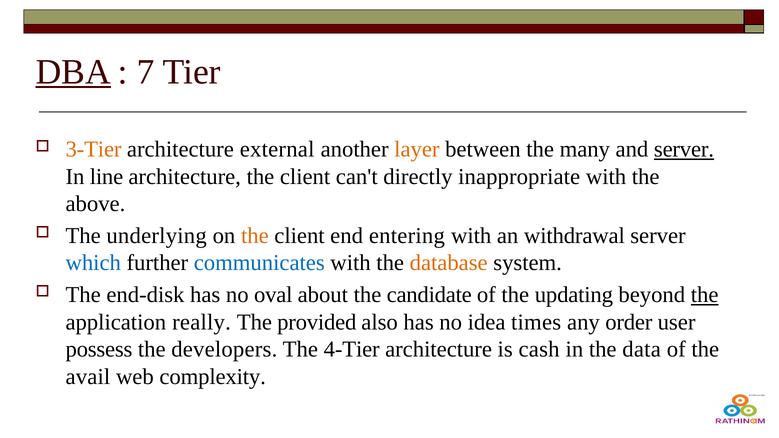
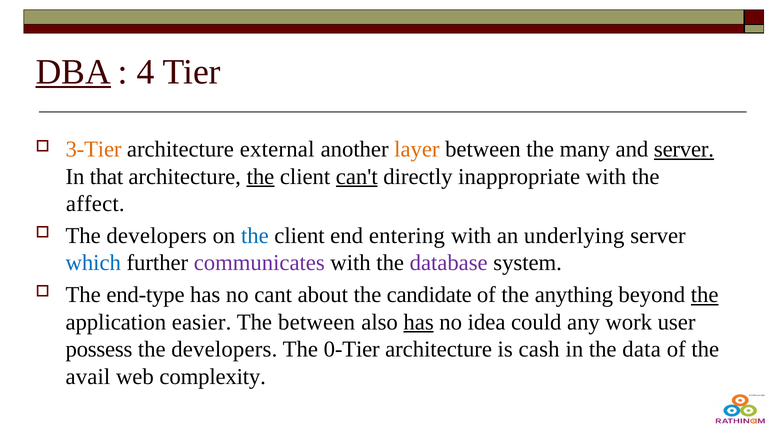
7: 7 -> 4
line: line -> that
the at (260, 177) underline: none -> present
can't underline: none -> present
above: above -> affect
underlying at (157, 236): underlying -> developers
the at (255, 236) colour: orange -> blue
withdrawal: withdrawal -> underlying
communicates colour: blue -> purple
database colour: orange -> purple
end-disk: end-disk -> end-type
oval: oval -> cant
updating: updating -> anything
really: really -> easier
The provided: provided -> between
has at (419, 322) underline: none -> present
times: times -> could
order: order -> work
4-Tier: 4-Tier -> 0-Tier
